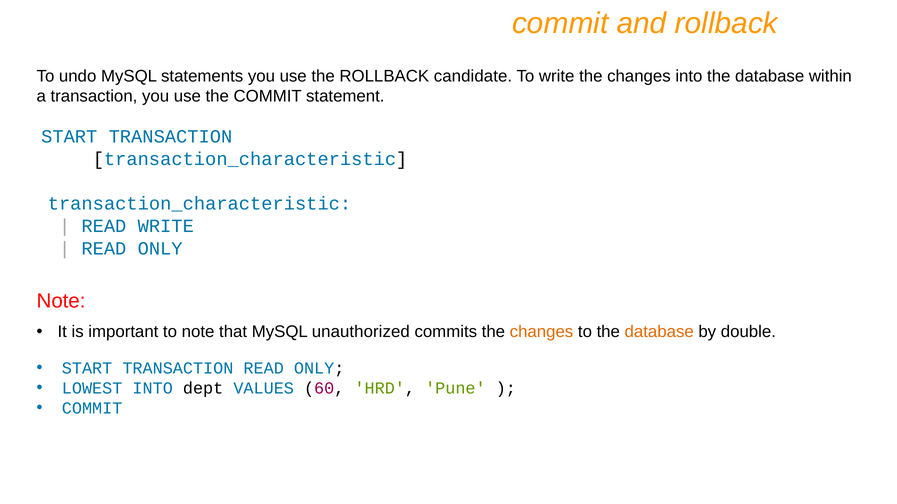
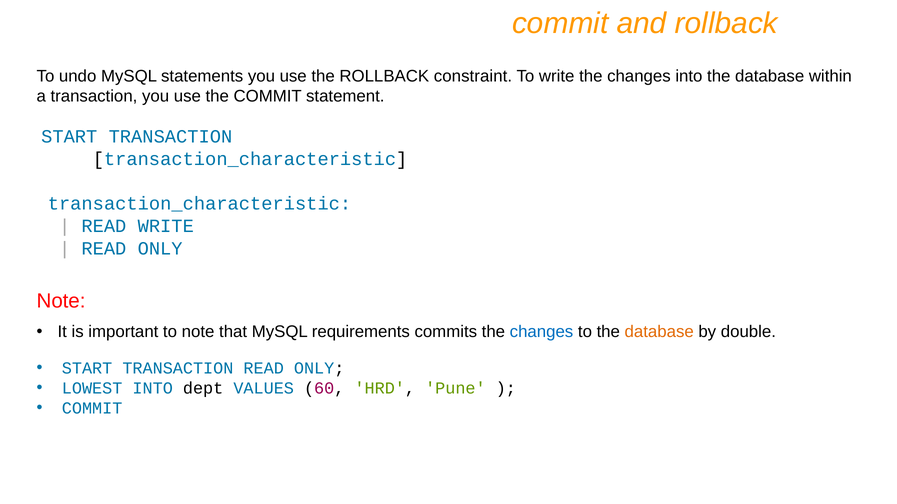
candidate: candidate -> constraint
unauthorized: unauthorized -> requirements
changes at (541, 332) colour: orange -> blue
